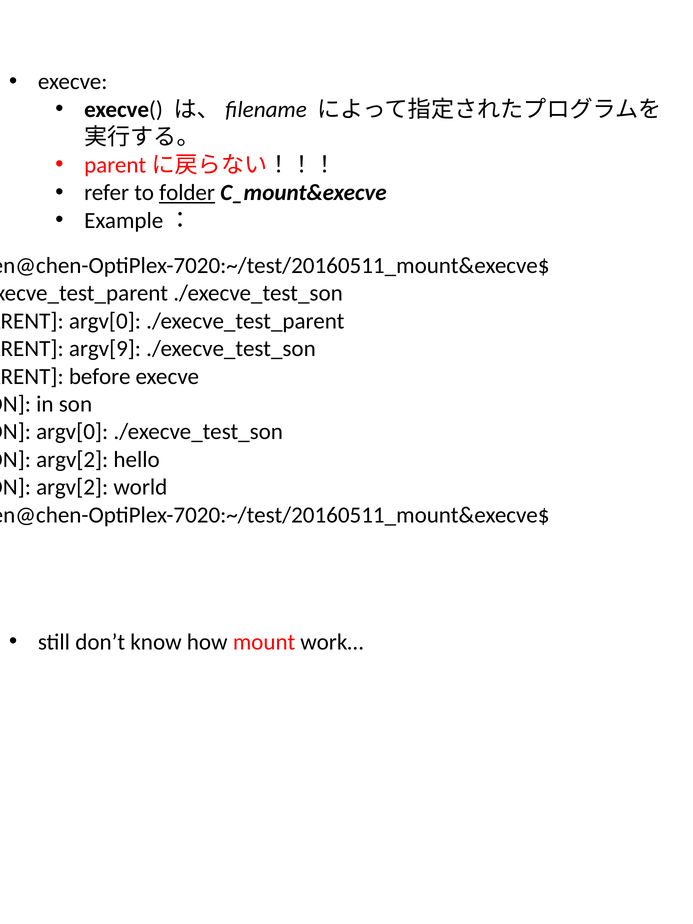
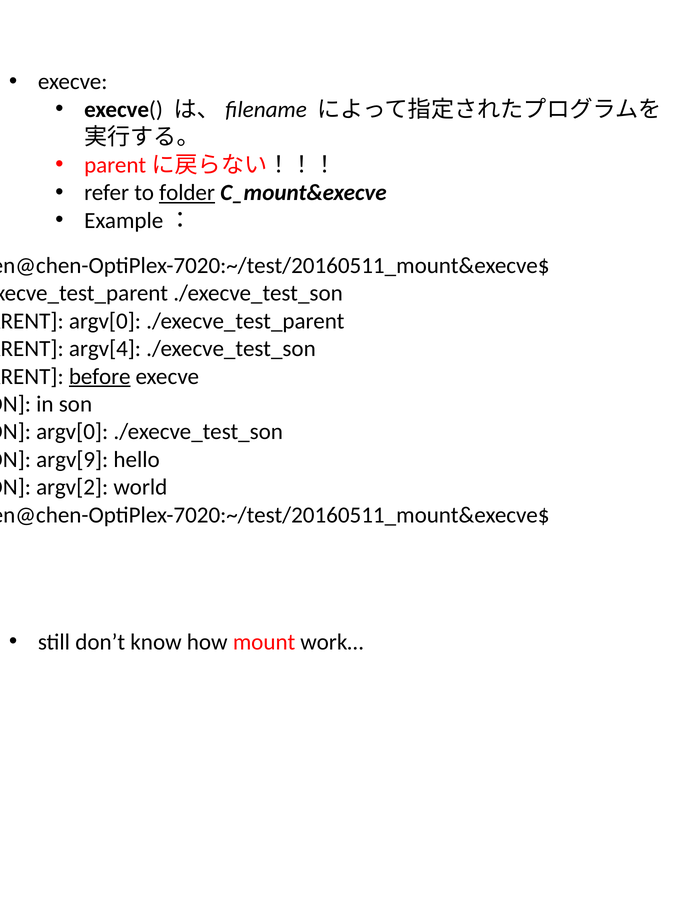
argv[9: argv[9 -> argv[4
before underline: none -> present
argv[2 at (72, 460): argv[2 -> argv[9
